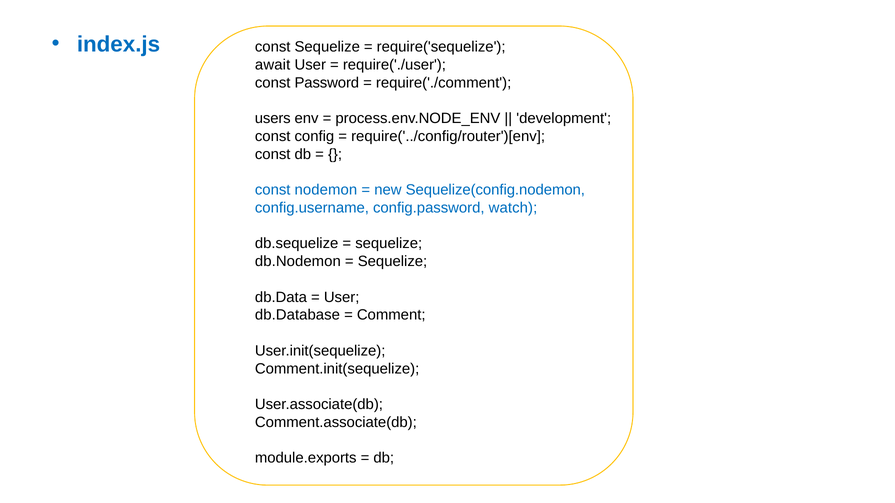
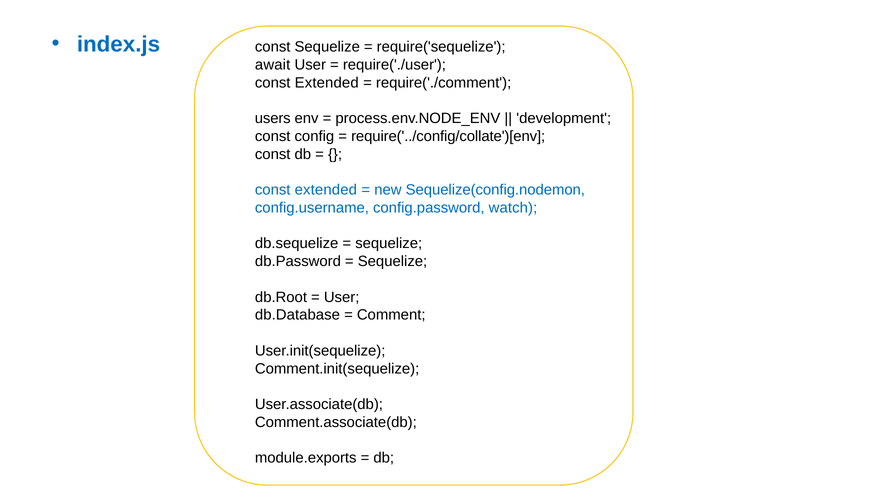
Password at (327, 83): Password -> Extended
require('../config/router')[env: require('../config/router')[env -> require('../config/collate')[env
nodemon at (326, 190): nodemon -> extended
db.Nodemon: db.Nodemon -> db.Password
db.Data: db.Data -> db.Root
